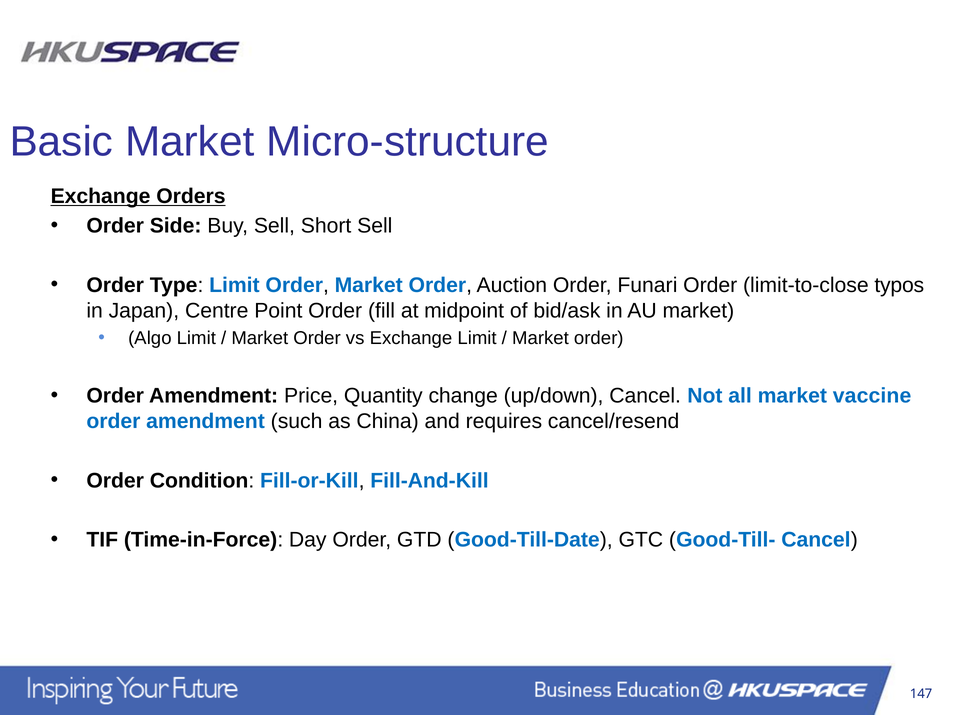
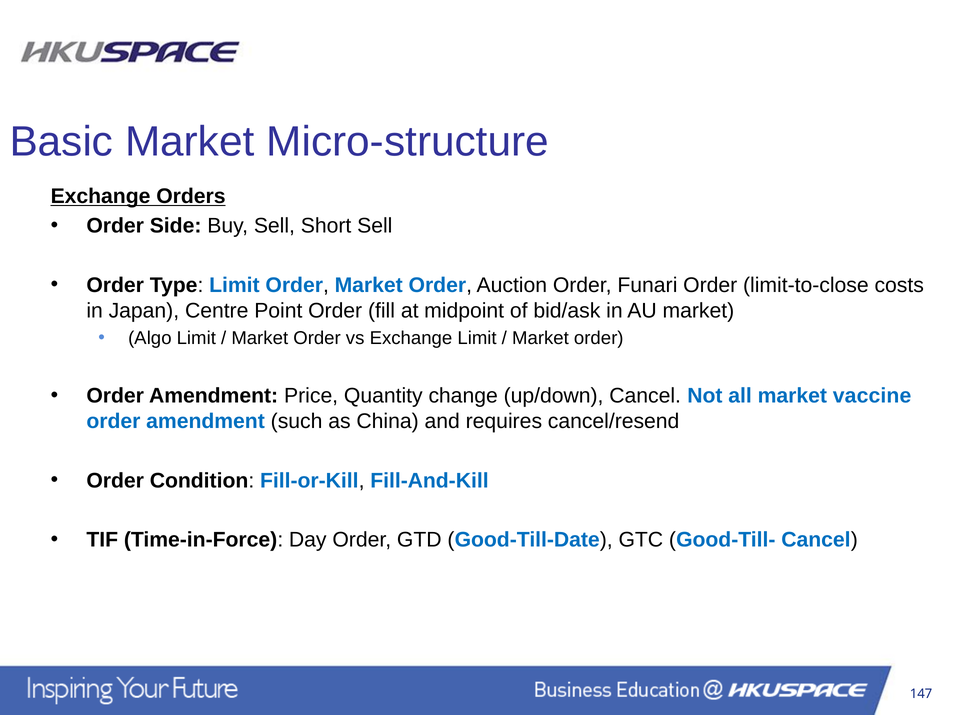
typos: typos -> costs
